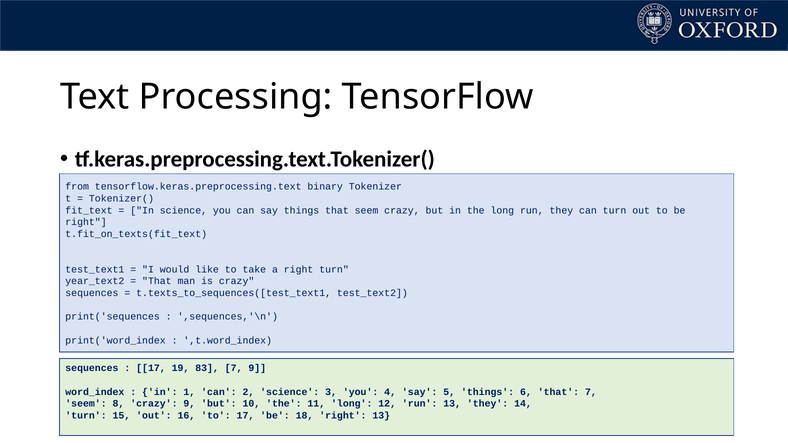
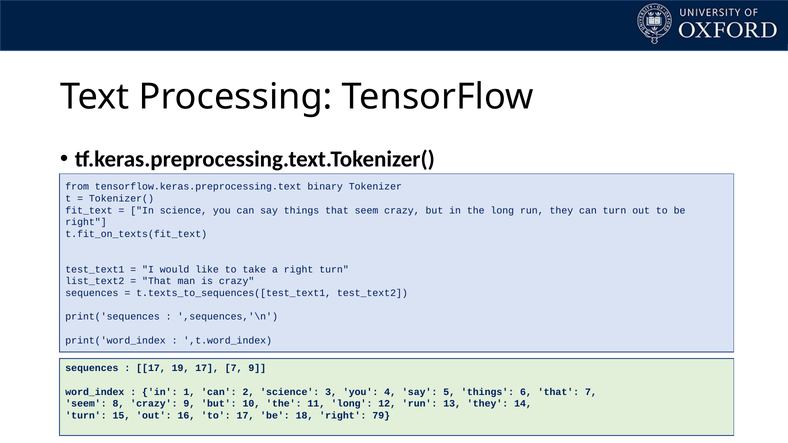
year_text2: year_text2 -> list_text2
19 83: 83 -> 17
right 13: 13 -> 79
